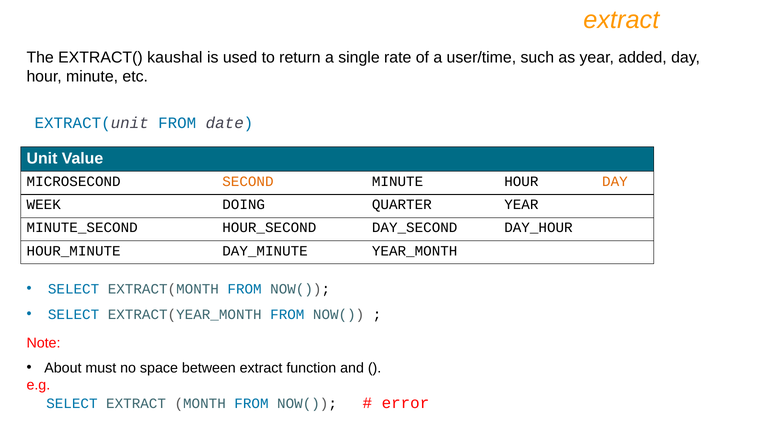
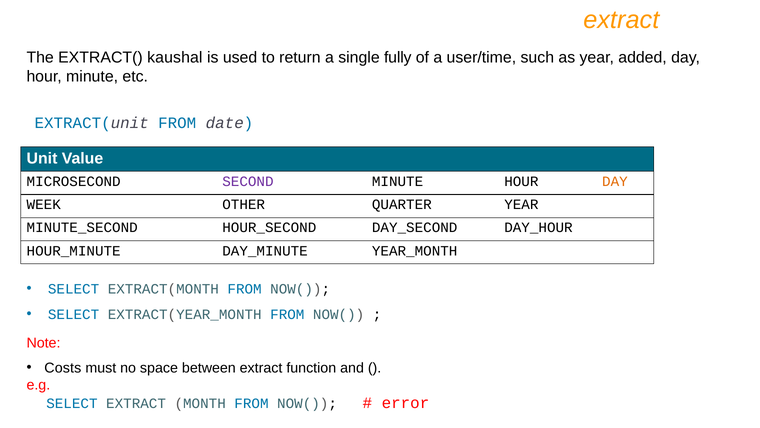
rate: rate -> fully
SECOND colour: orange -> purple
DOING: DOING -> OTHER
About: About -> Costs
